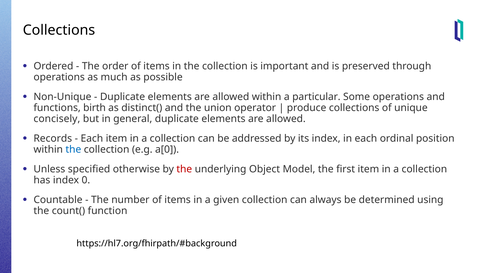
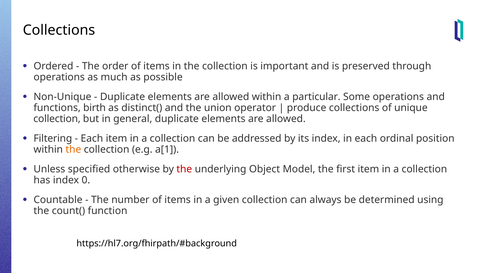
concisely at (57, 119): concisely -> collection
Records: Records -> Filtering
the at (73, 150) colour: blue -> orange
a[0: a[0 -> a[1
